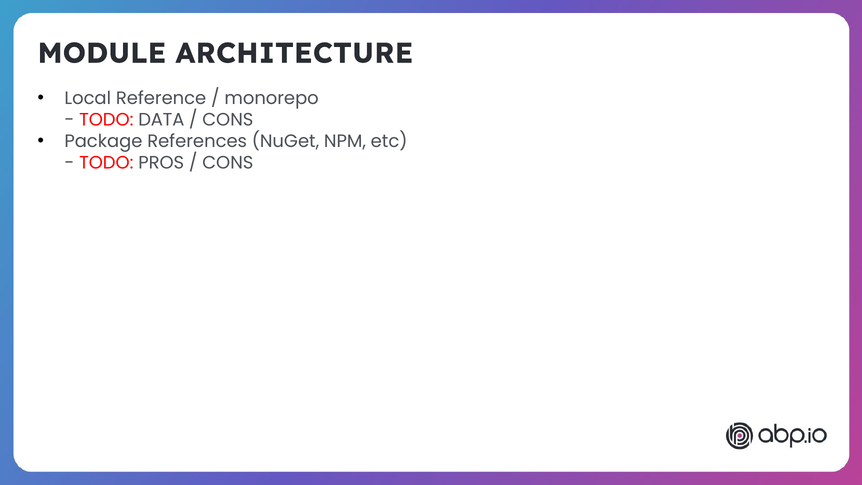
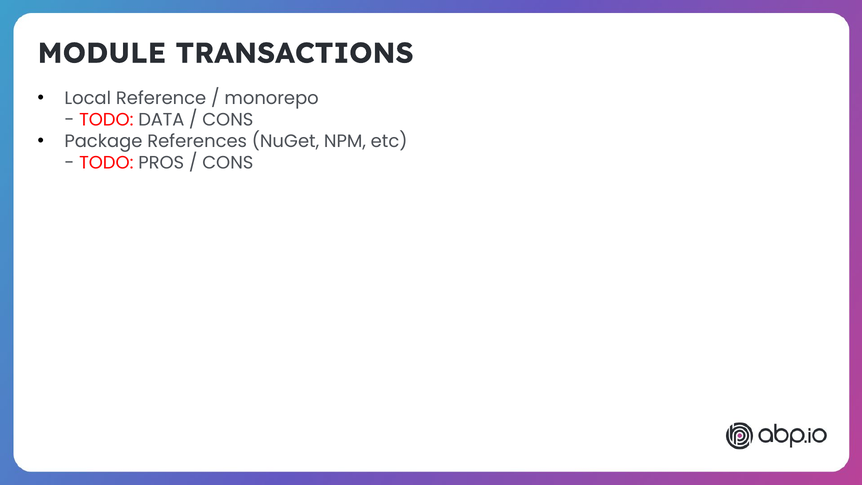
ARCHITECTURE: ARCHITECTURE -> TRANSACTIONS
